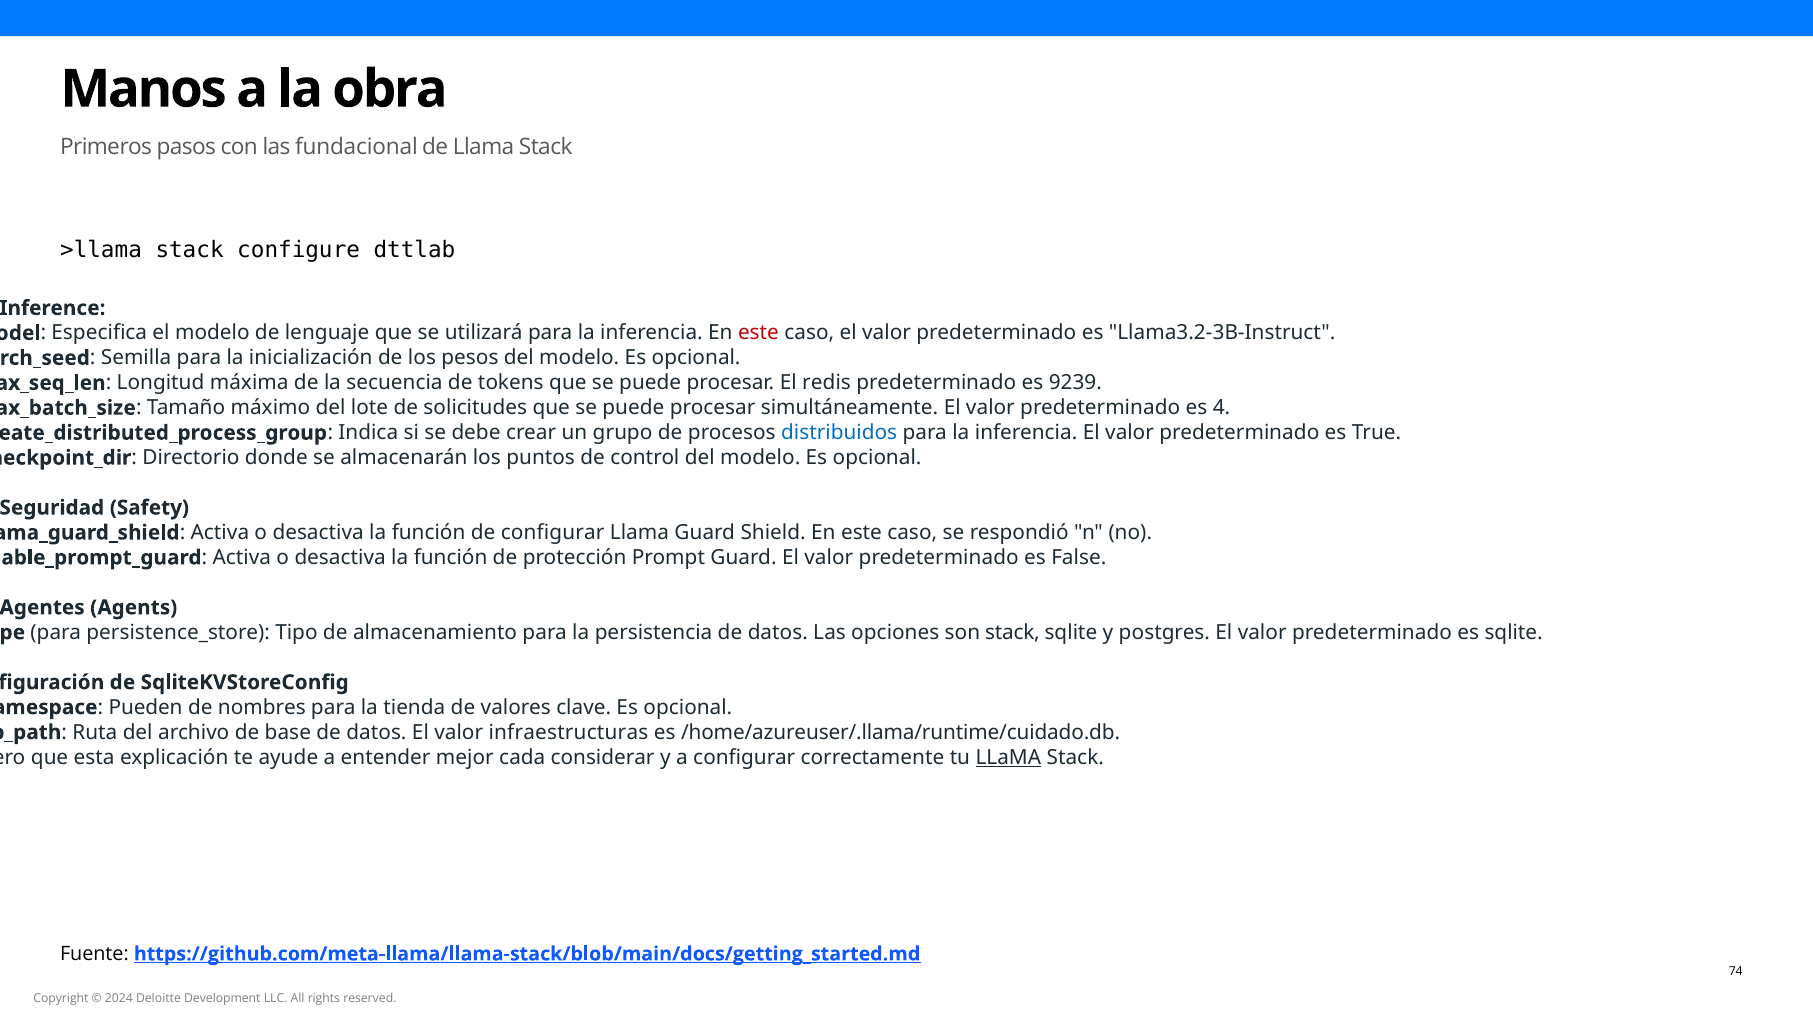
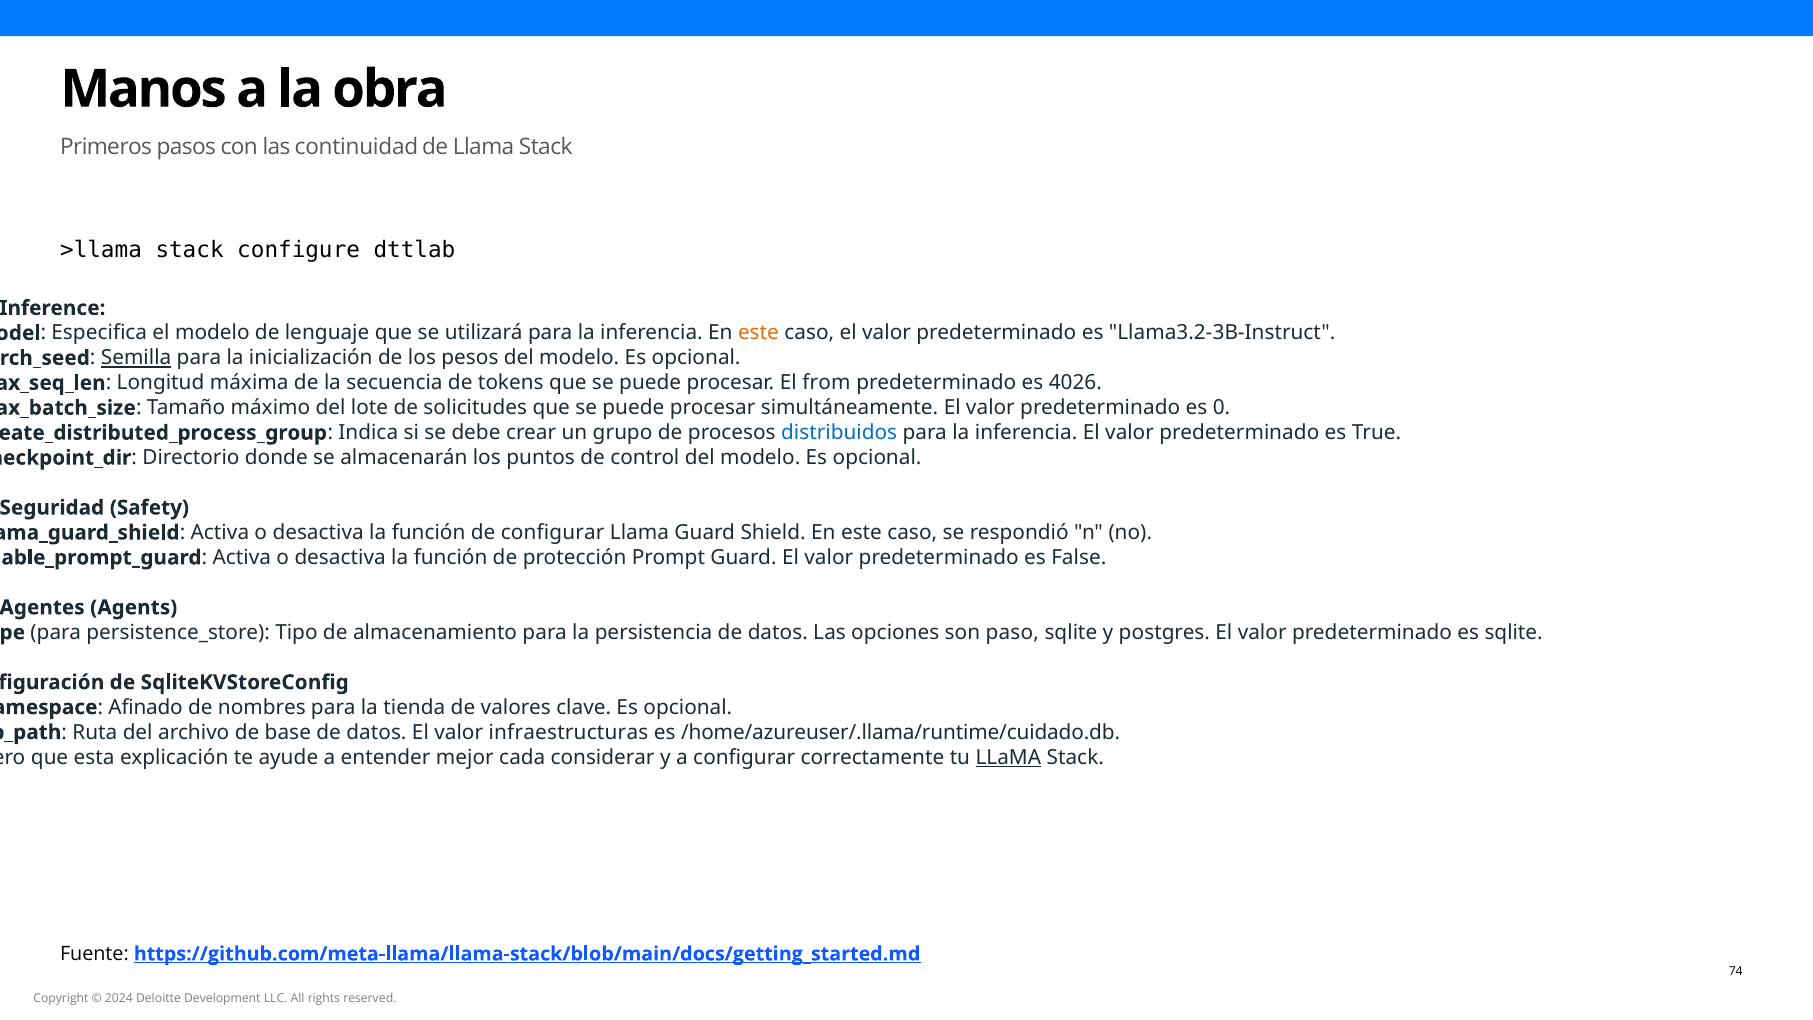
fundacional: fundacional -> continuidad
este at (758, 333) colour: red -> orange
Semilla underline: none -> present
redis: redis -> from
9239: 9239 -> 4026
4: 4 -> 0
son stack: stack -> paso
Pueden: Pueden -> Afinado
